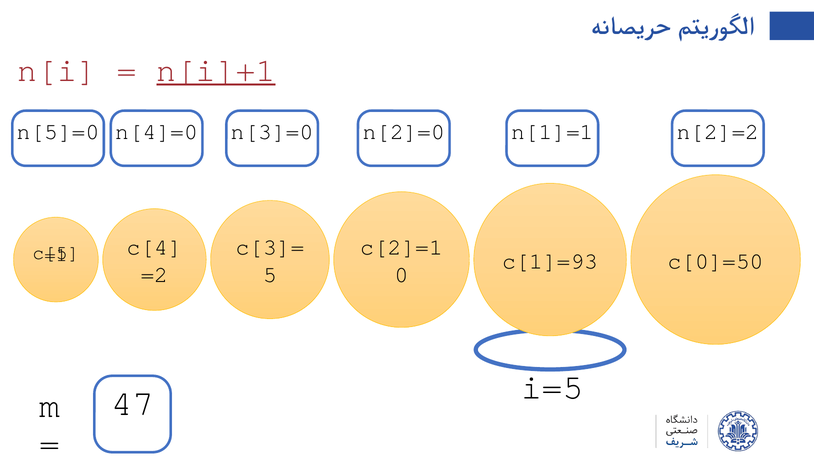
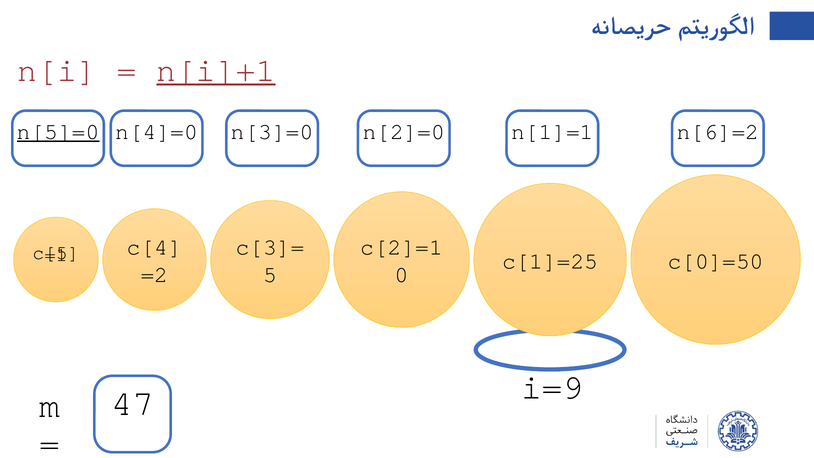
n[5]=0 underline: none -> present
n[2]=2: n[2]=2 -> n[6]=2
c[1]=93: c[1]=93 -> c[1]=25
i=5: i=5 -> i=9
